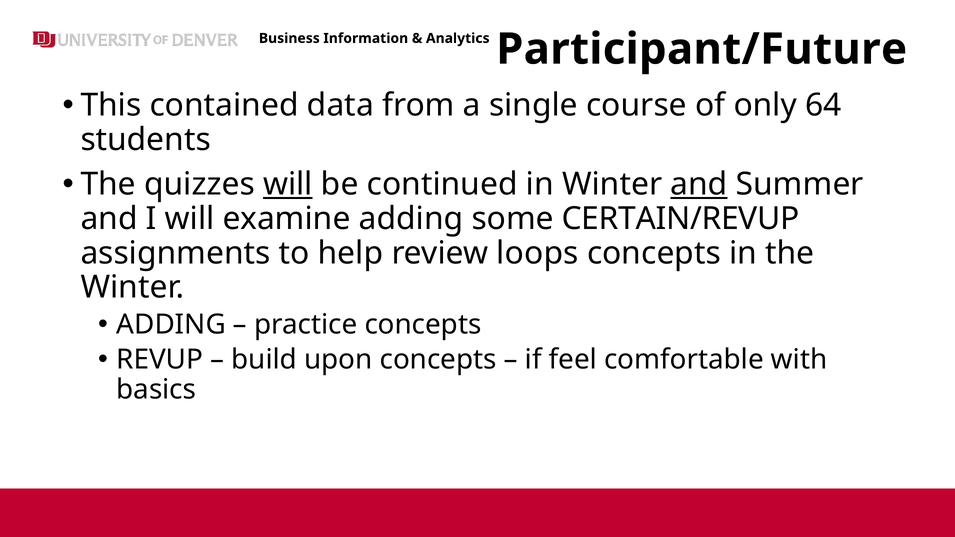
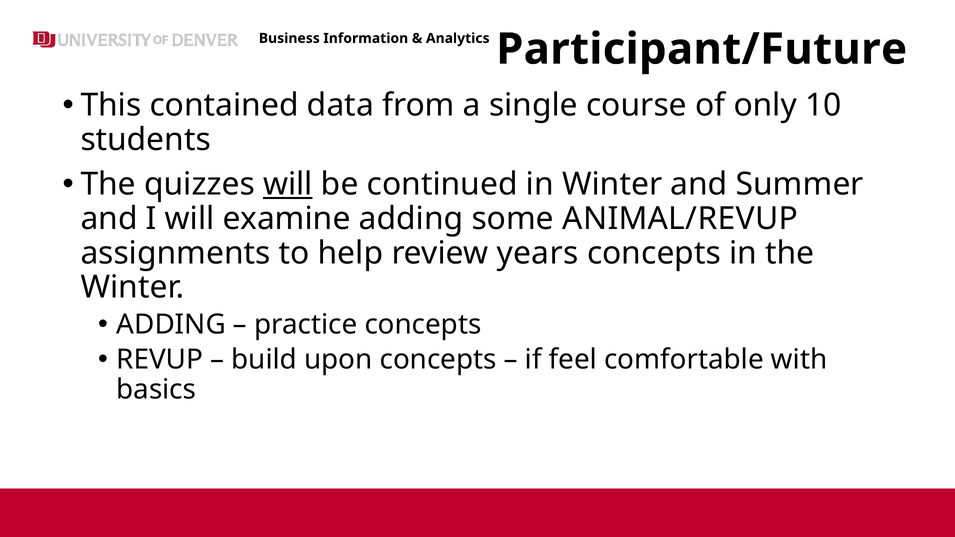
64: 64 -> 10
and at (699, 184) underline: present -> none
CERTAIN/REVUP: CERTAIN/REVUP -> ANIMAL/REVUP
loops: loops -> years
